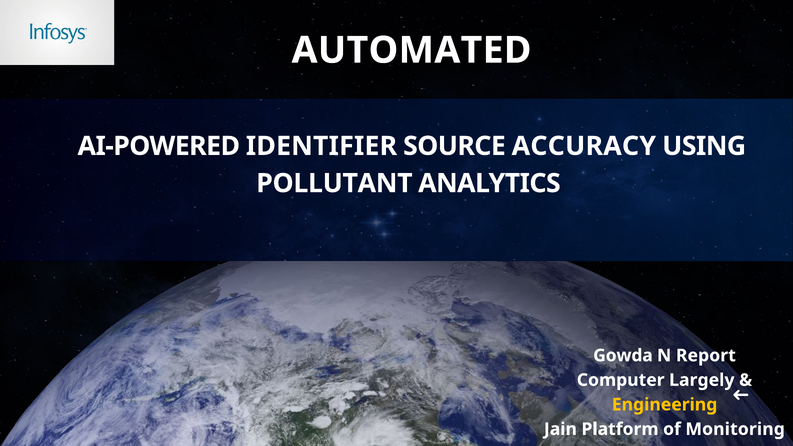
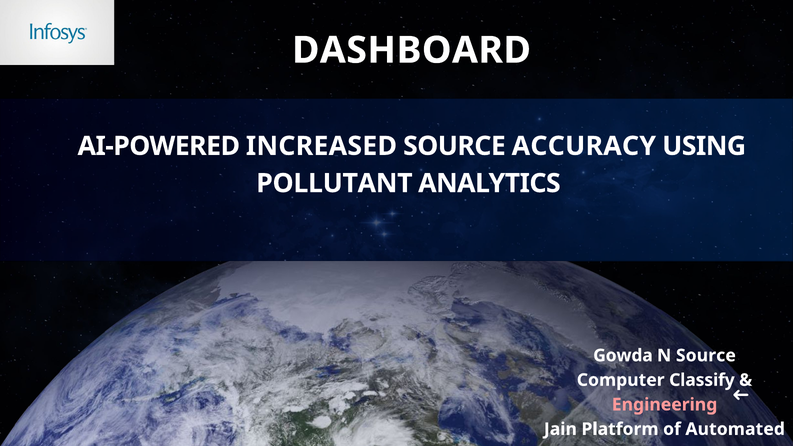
AUTOMATED: AUTOMATED -> DASHBOARD
IDENTIFIER: IDENTIFIER -> INCREASED
N Report: Report -> Source
Largely: Largely -> Classify
Engineering colour: yellow -> pink
Monitoring: Monitoring -> Automated
